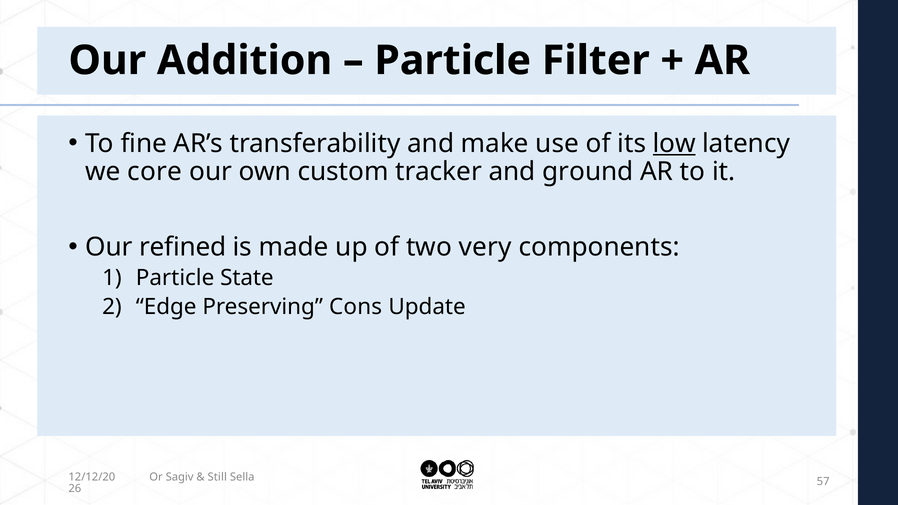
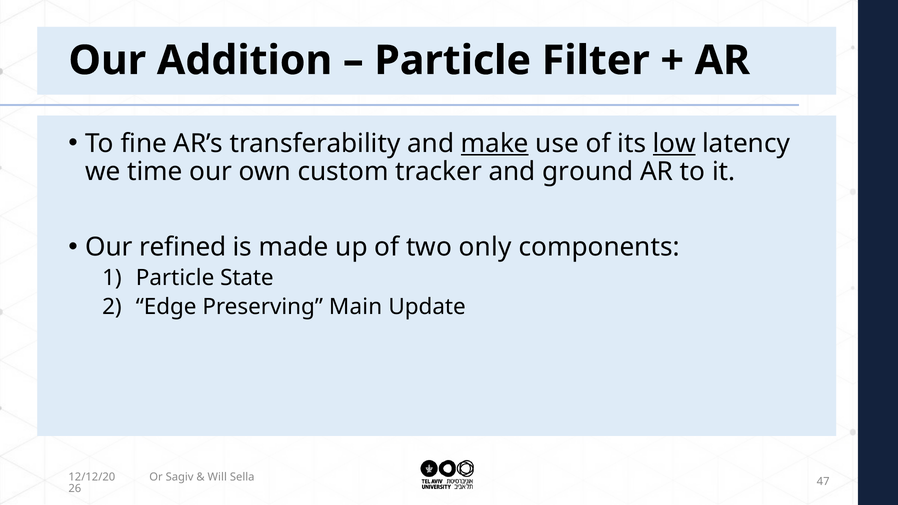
make underline: none -> present
core: core -> time
very: very -> only
Cons: Cons -> Main
Still: Still -> Will
57: 57 -> 47
